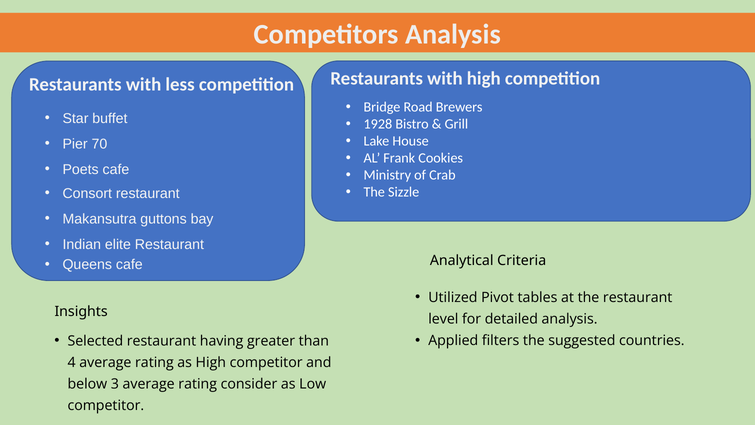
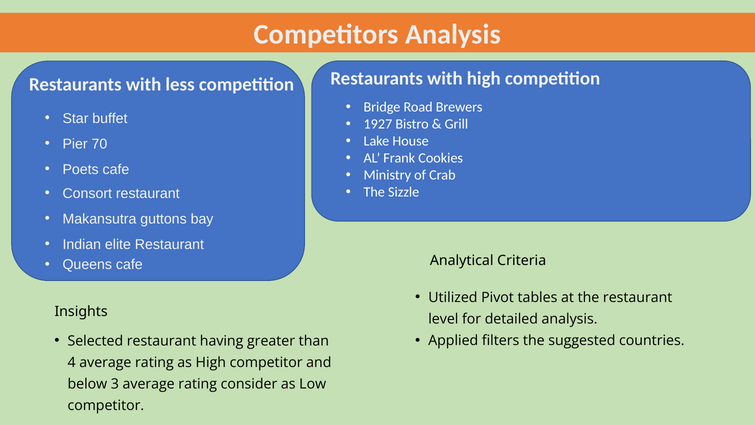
1928: 1928 -> 1927
